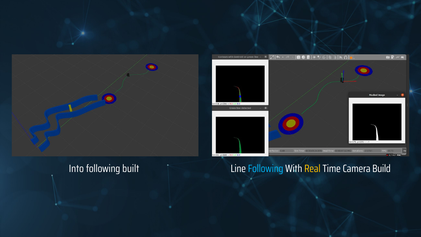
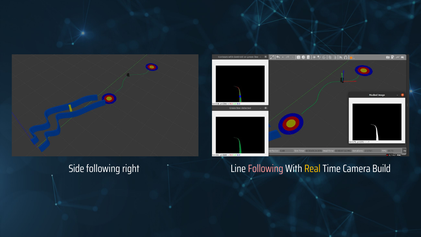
Into: Into -> Side
built: built -> right
Following at (266, 169) colour: light blue -> pink
